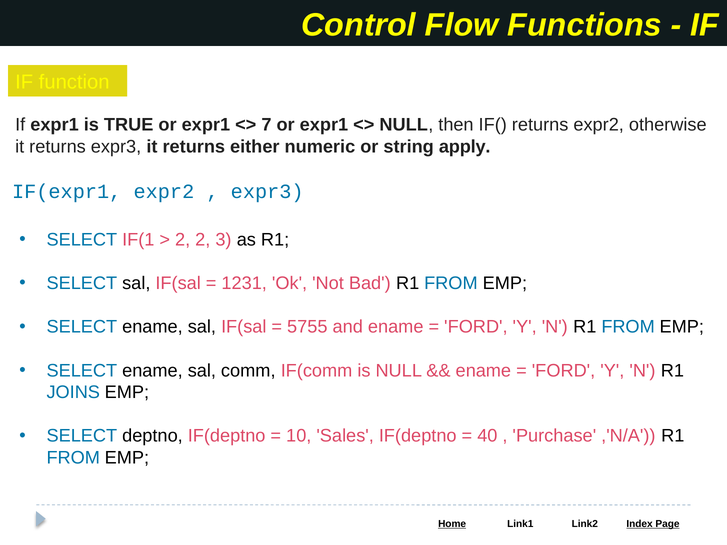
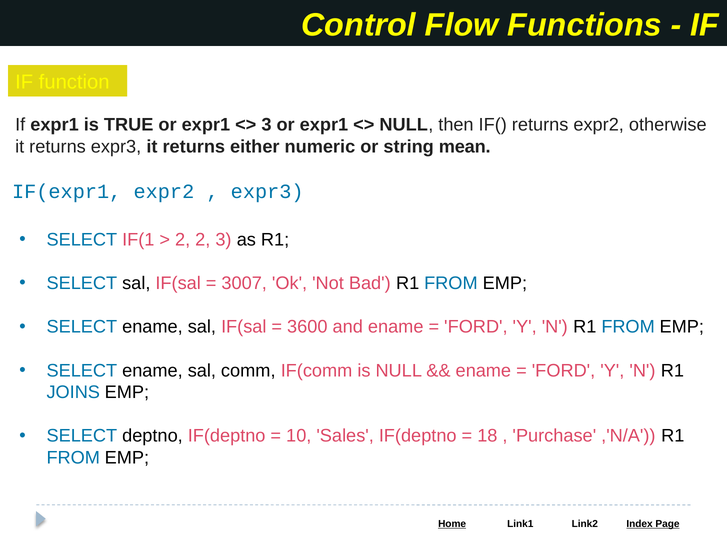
7 at (266, 125): 7 -> 3
apply: apply -> mean
1231: 1231 -> 3007
5755: 5755 -> 3600
40: 40 -> 18
